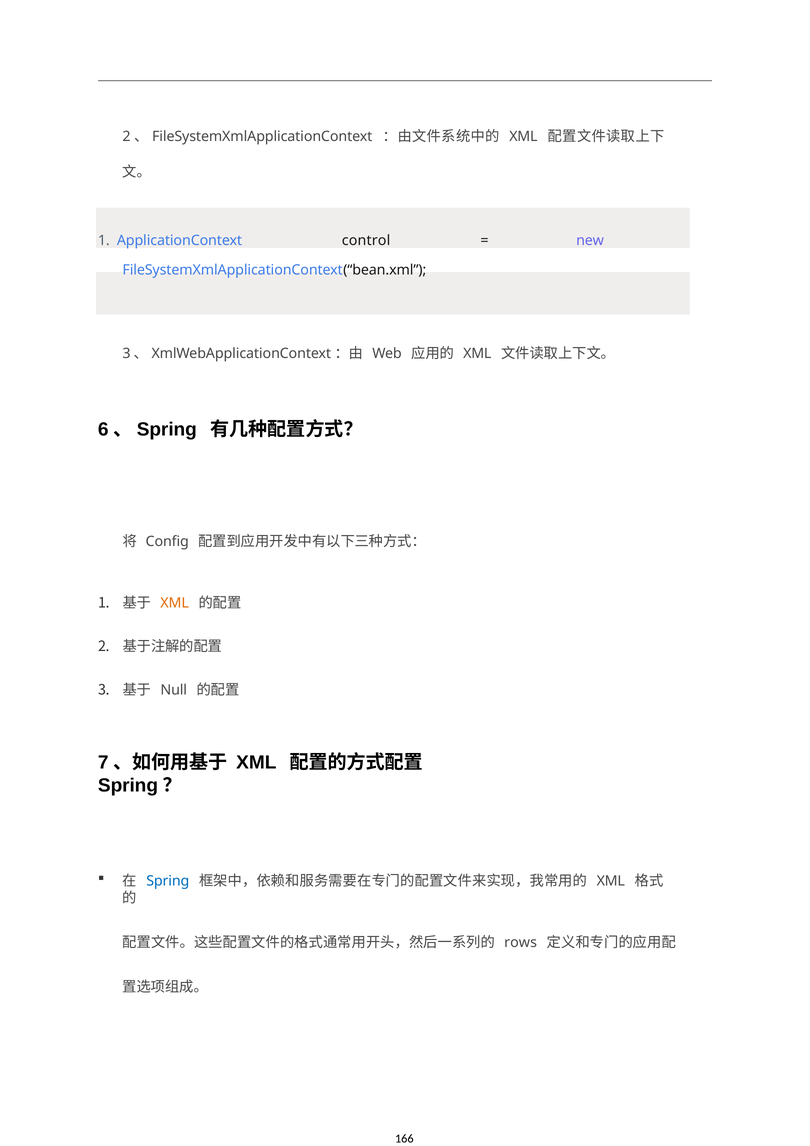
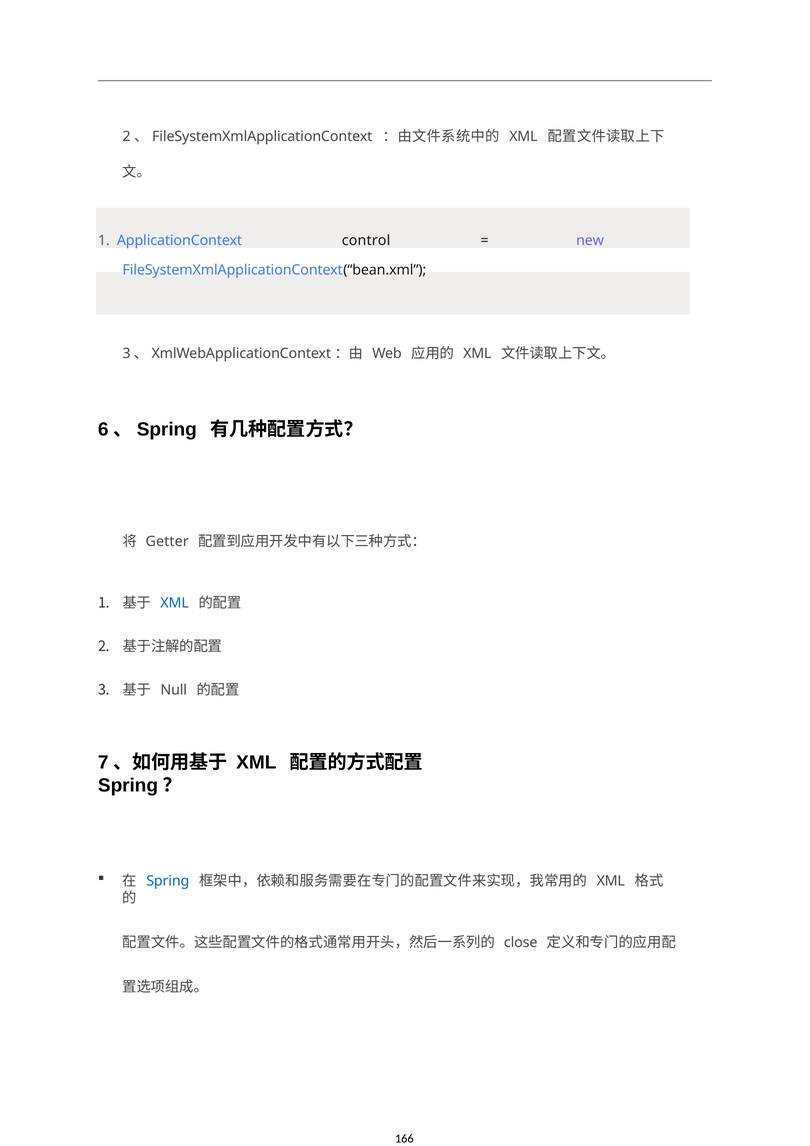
Config: Config -> Getter
XML at (175, 603) colour: orange -> blue
rows: rows -> close
